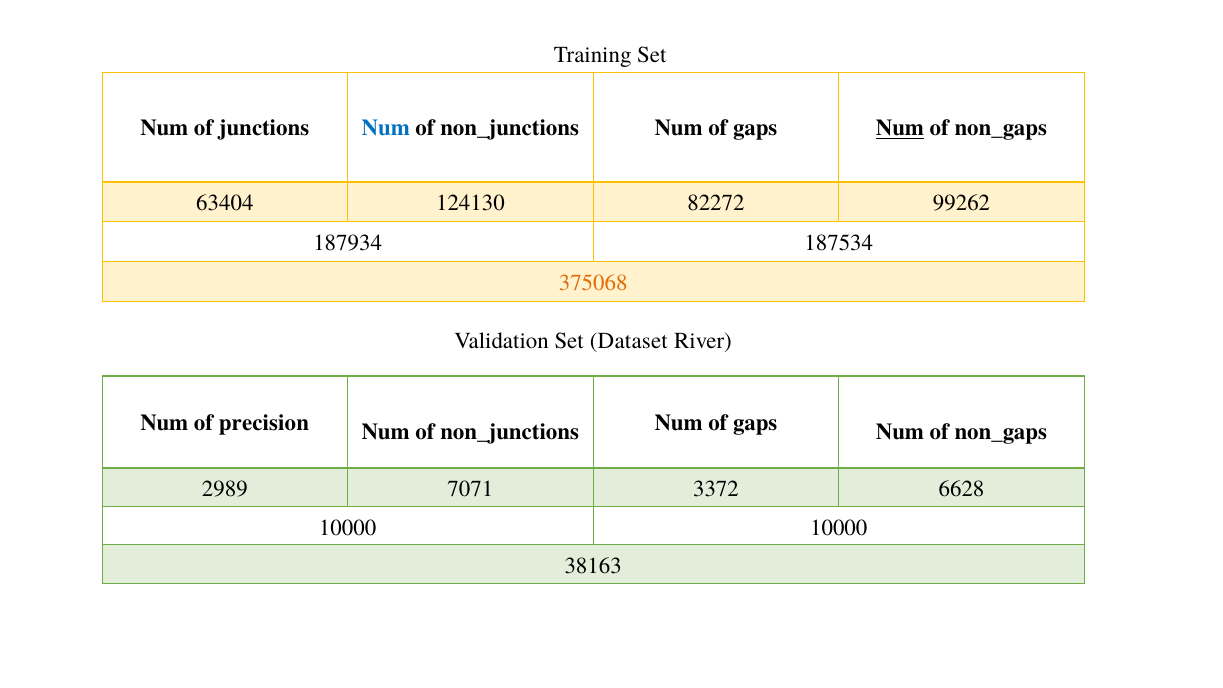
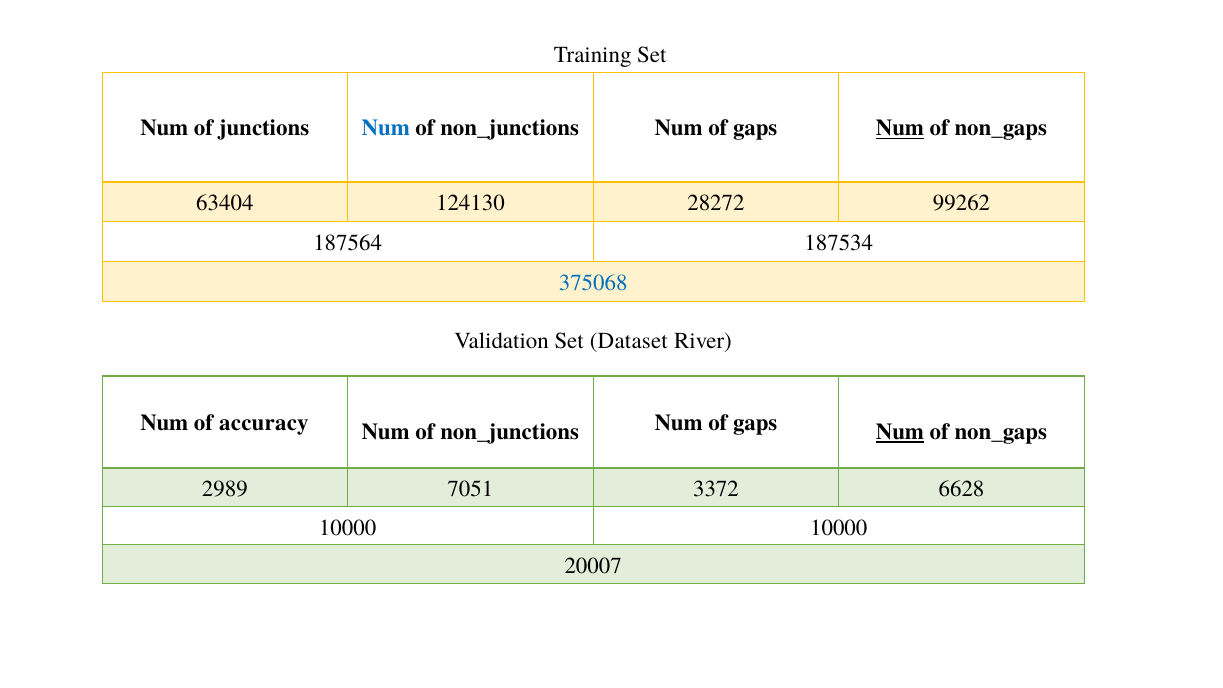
82272: 82272 -> 28272
187934: 187934 -> 187564
375068 colour: orange -> blue
precision: precision -> accuracy
Num at (900, 432) underline: none -> present
7071: 7071 -> 7051
38163: 38163 -> 20007
